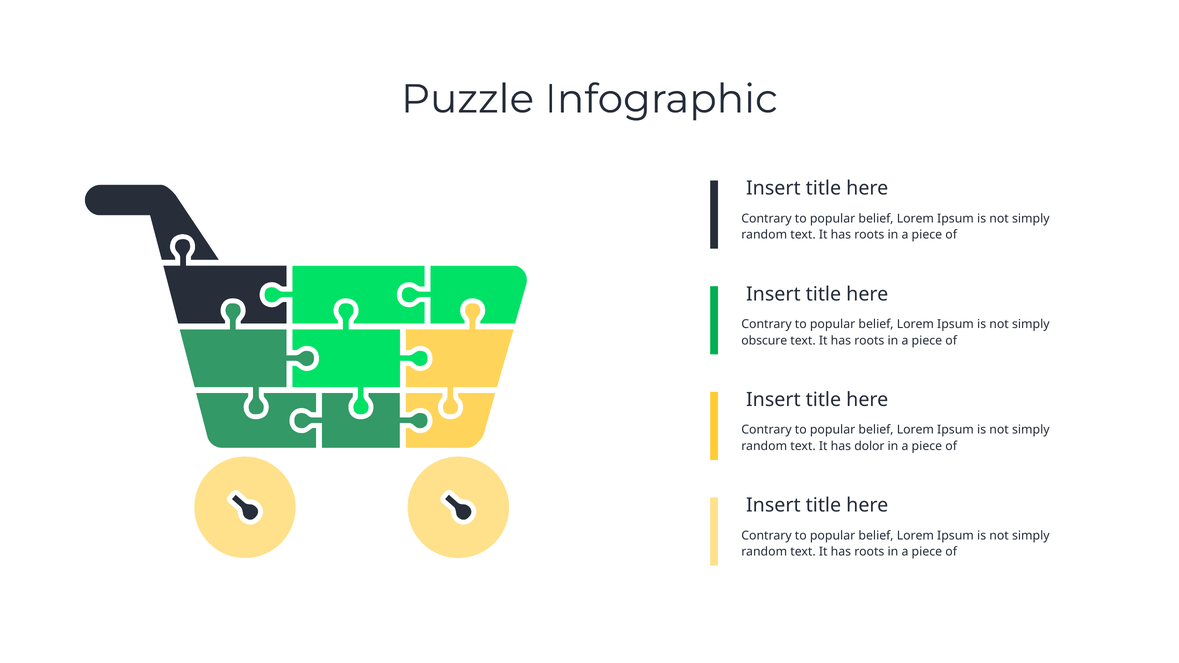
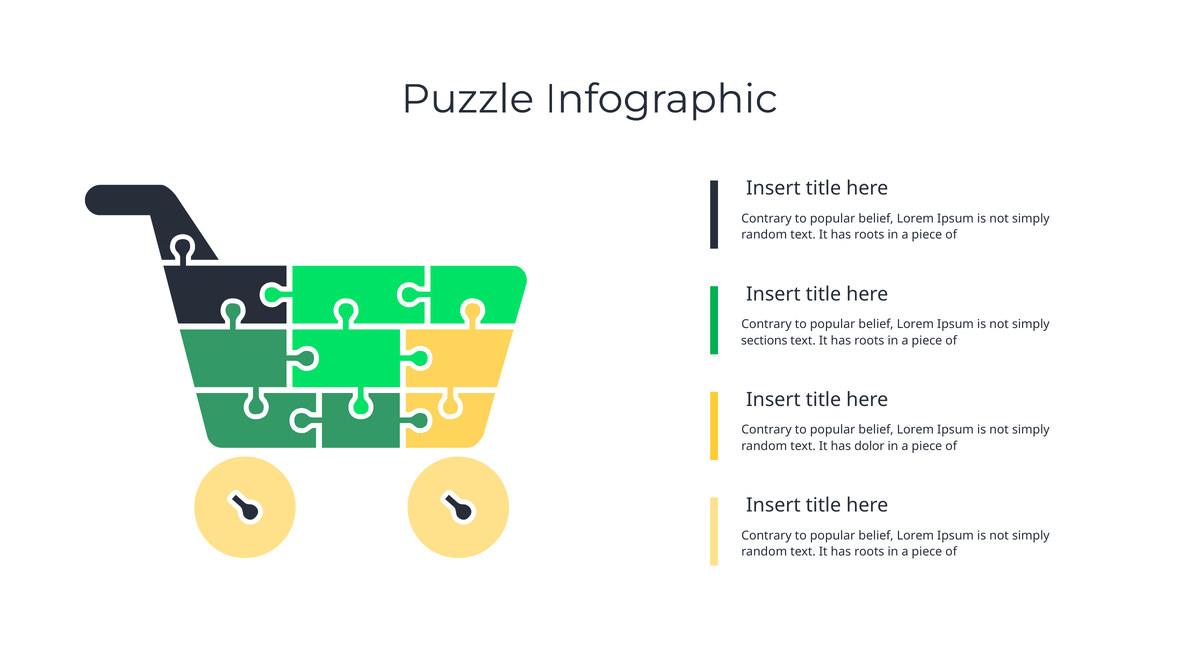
obscure: obscure -> sections
